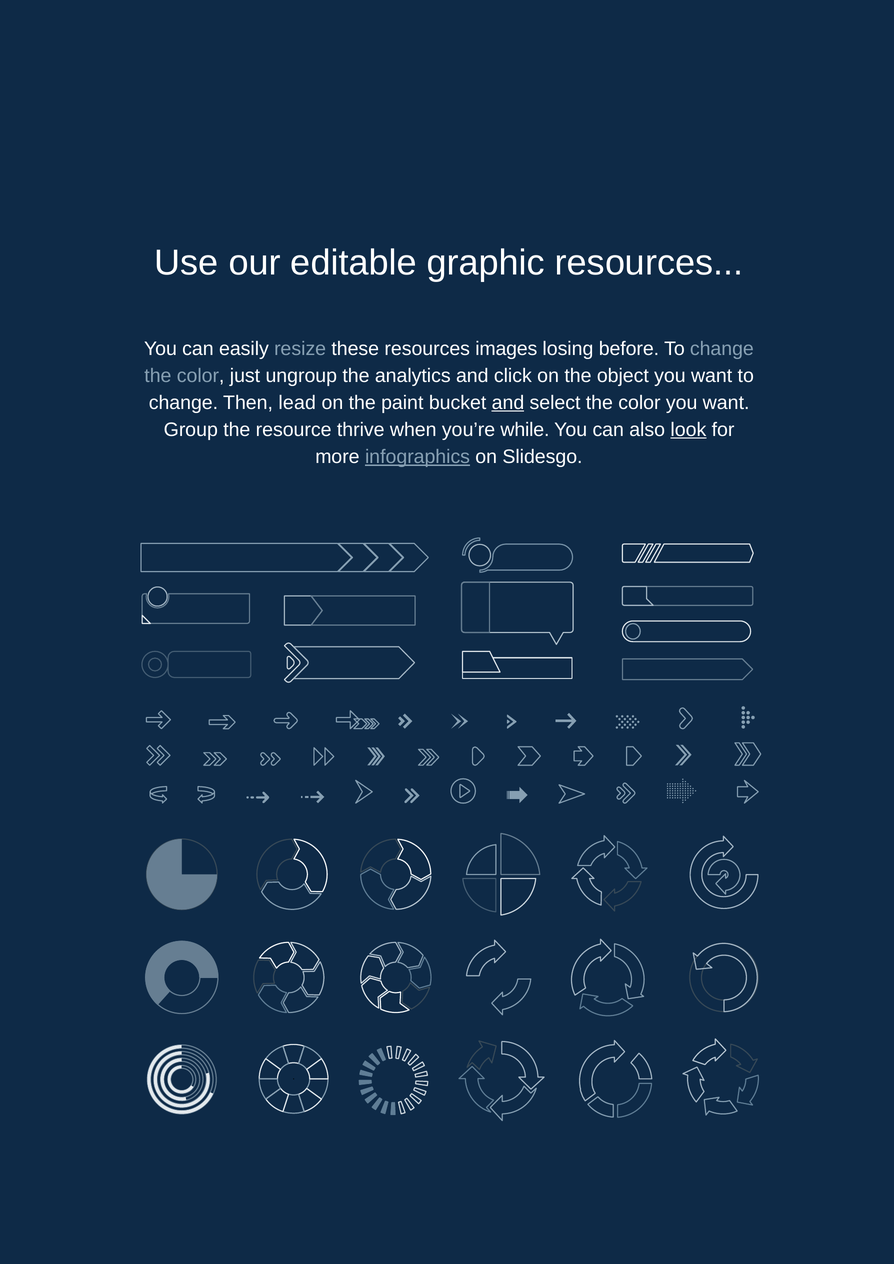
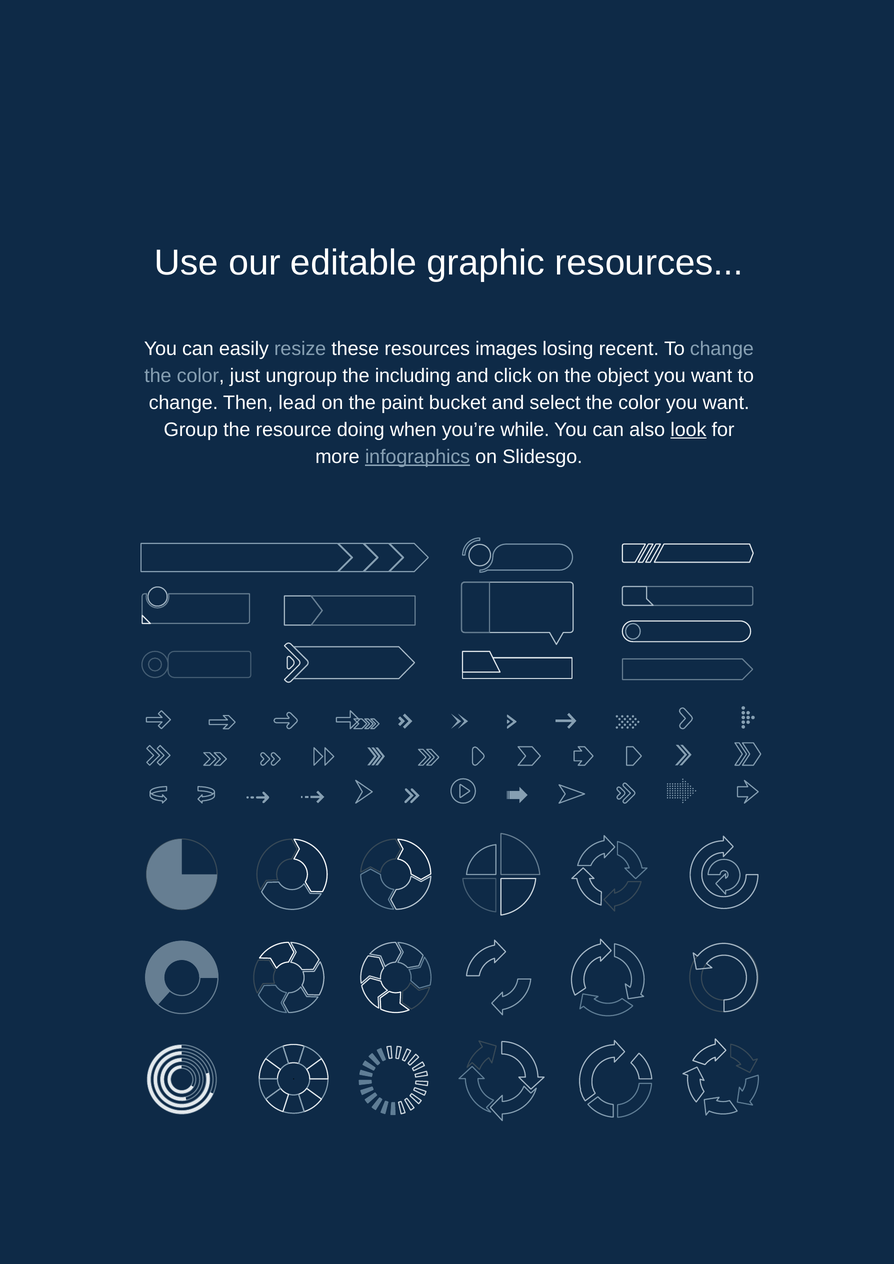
before: before -> recent
analytics: analytics -> including
and at (508, 403) underline: present -> none
thrive: thrive -> doing
